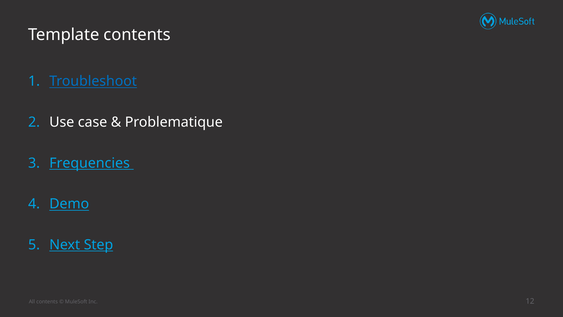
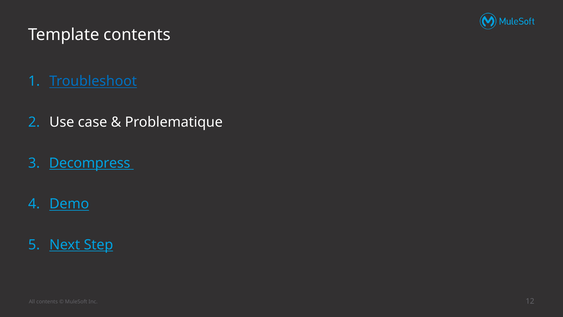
Frequencies: Frequencies -> Decompress
